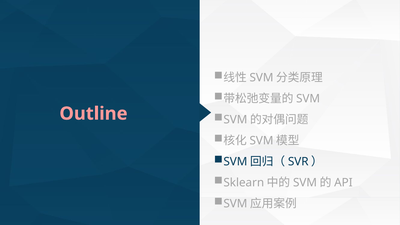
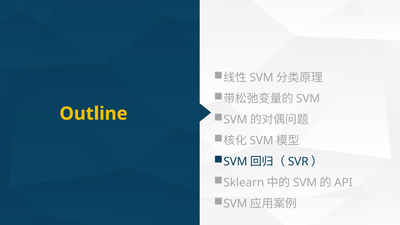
Outline colour: pink -> yellow
